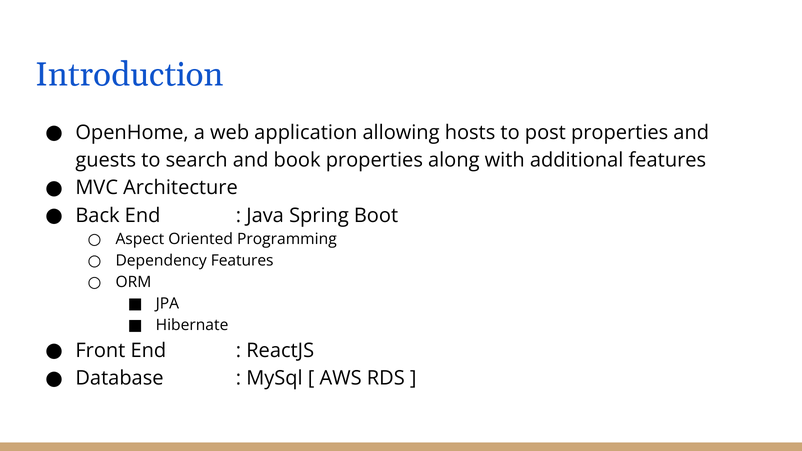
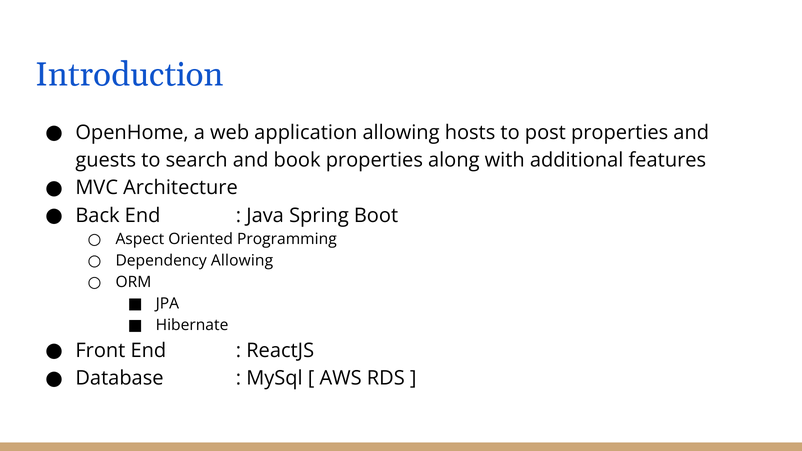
Dependency Features: Features -> Allowing
